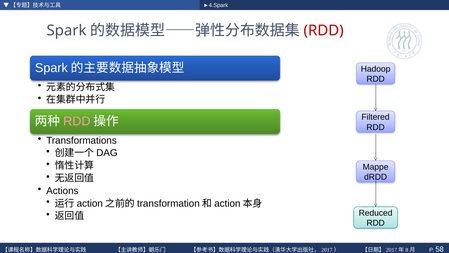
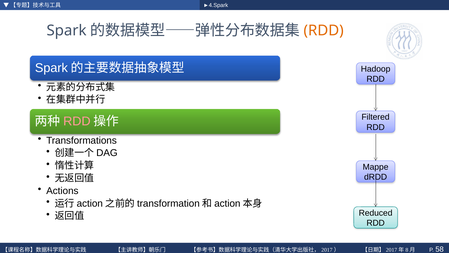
RDD at (324, 31) colour: red -> orange
